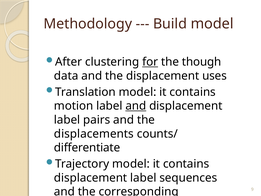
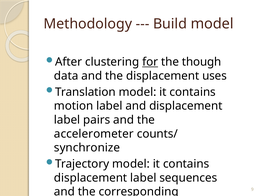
and at (136, 106) underline: present -> none
displacements: displacements -> accelerometer
differentiate: differentiate -> synchronize
